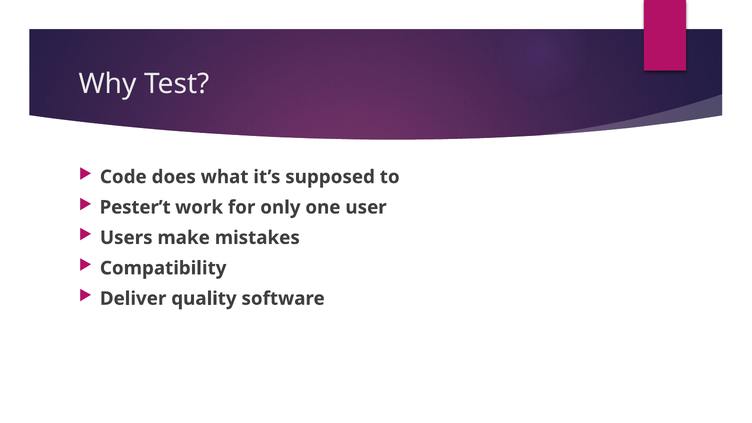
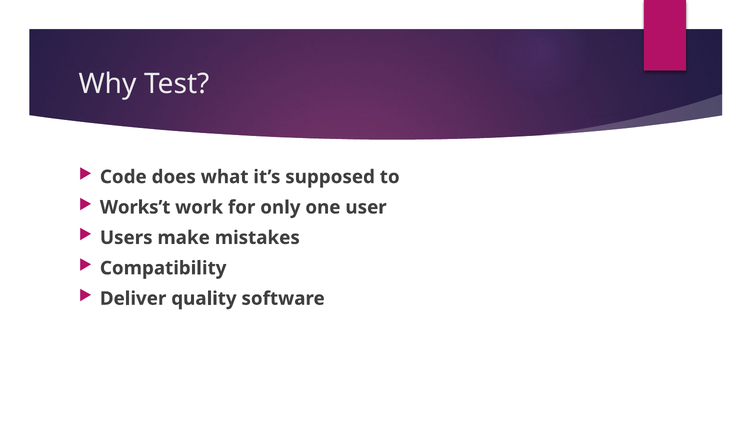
Pester’t: Pester’t -> Works’t
